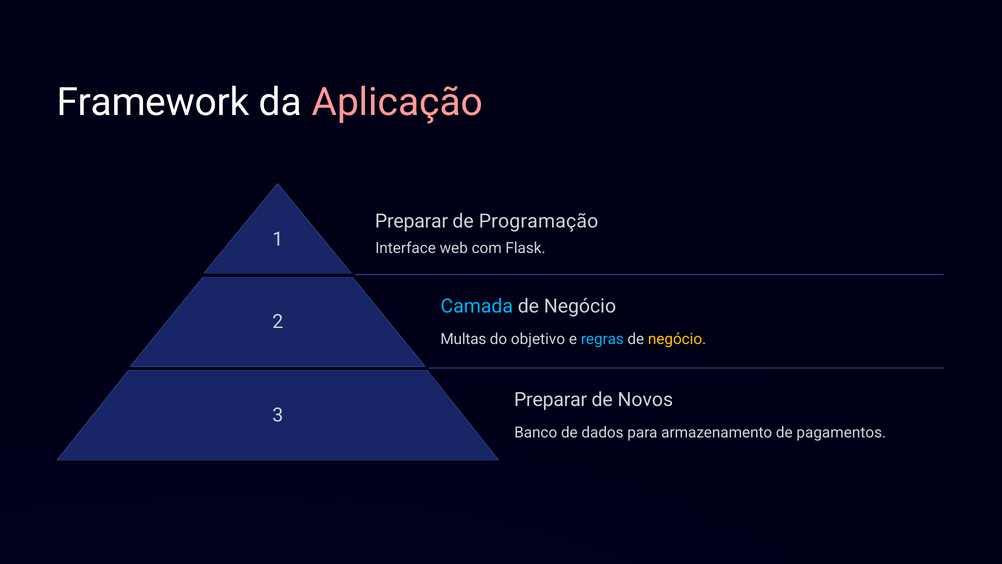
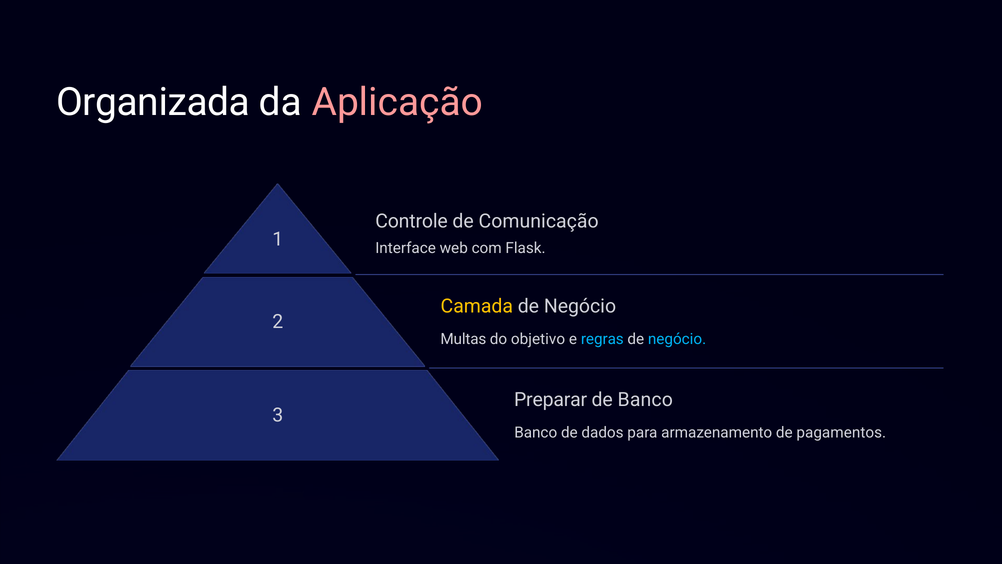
Framework: Framework -> Organizada
Preparar at (412, 221): Preparar -> Controle
Programação: Programação -> Comunicação
Camada colour: light blue -> yellow
negócio at (677, 339) colour: yellow -> light blue
de Novos: Novos -> Banco
